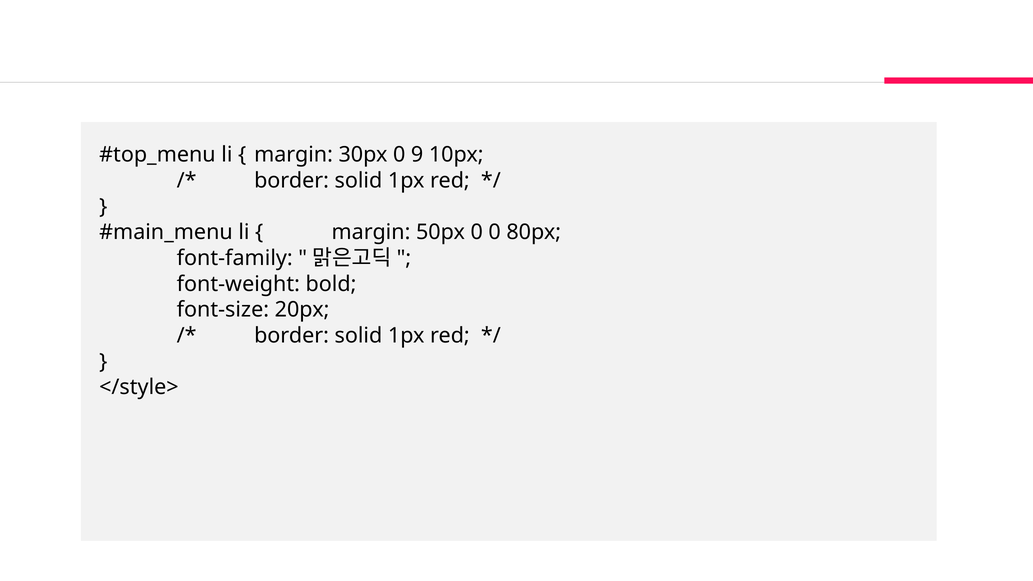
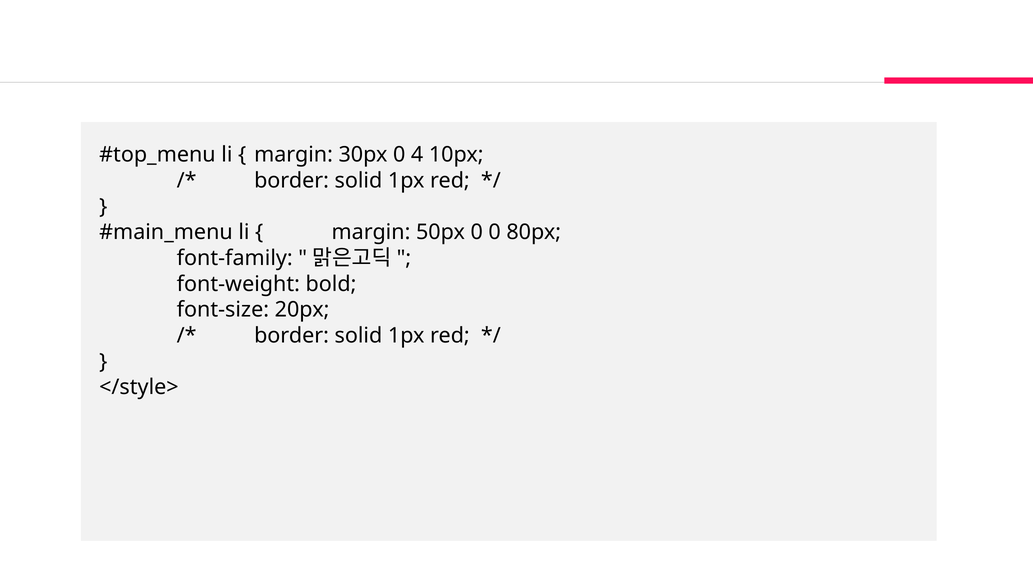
9: 9 -> 4
